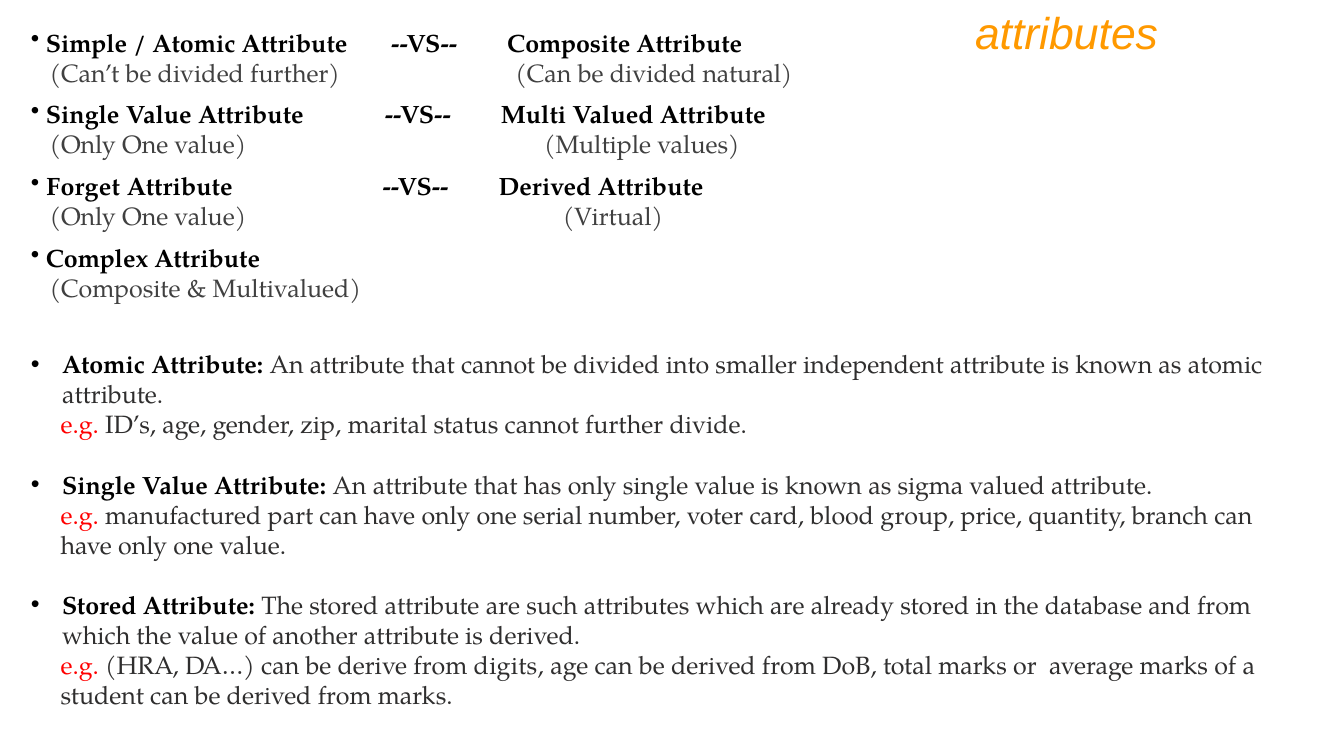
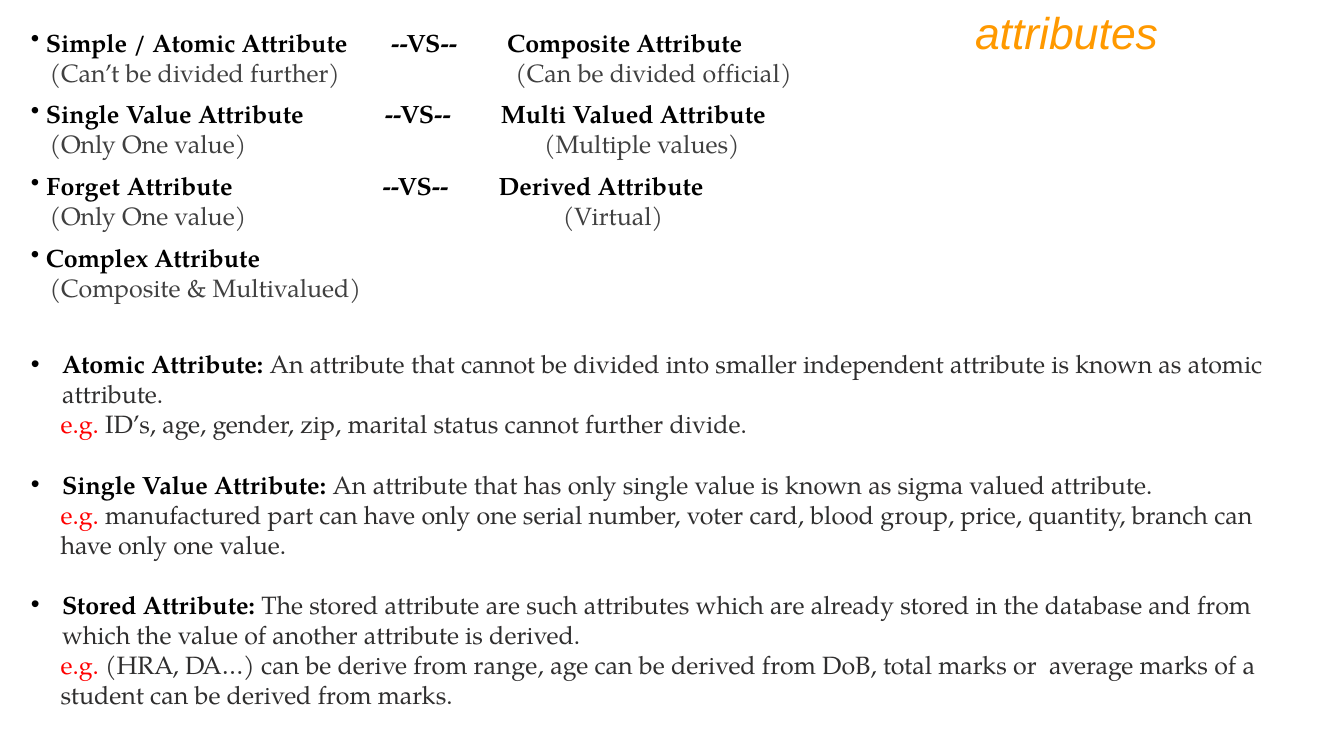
natural: natural -> official
digits: digits -> range
